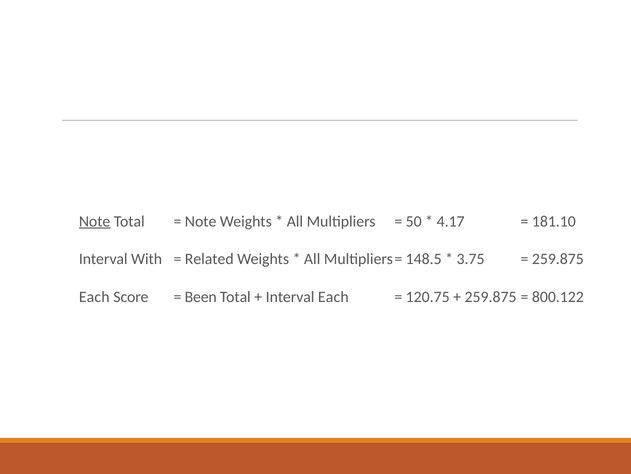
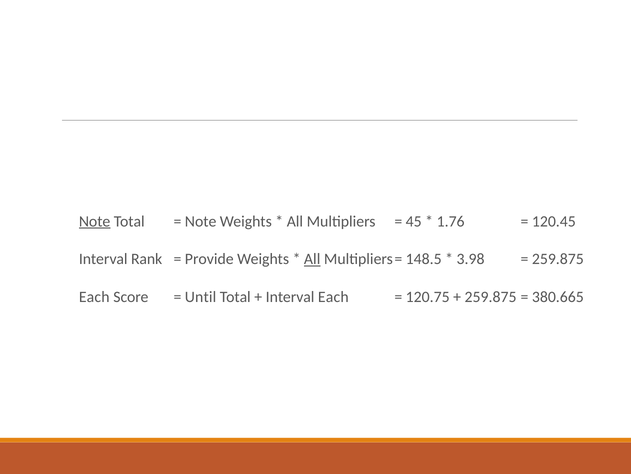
50: 50 -> 45
4.17: 4.17 -> 1.76
181.10: 181.10 -> 120.45
With: With -> Rank
Related: Related -> Provide
All at (312, 259) underline: none -> present
3.75: 3.75 -> 3.98
Been: Been -> Until
800.122: 800.122 -> 380.665
